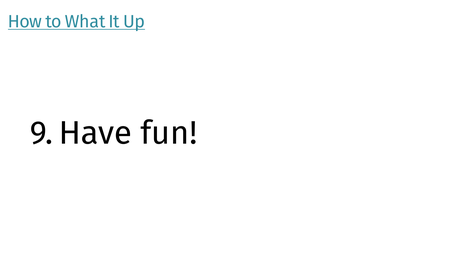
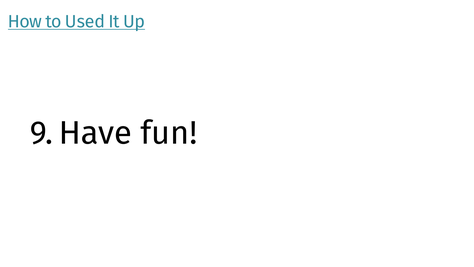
What: What -> Used
